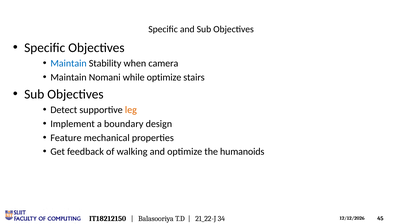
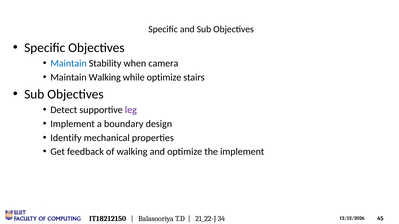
Maintain Nomani: Nomani -> Walking
leg colour: orange -> purple
Feature: Feature -> Identify
the humanoids: humanoids -> implement
